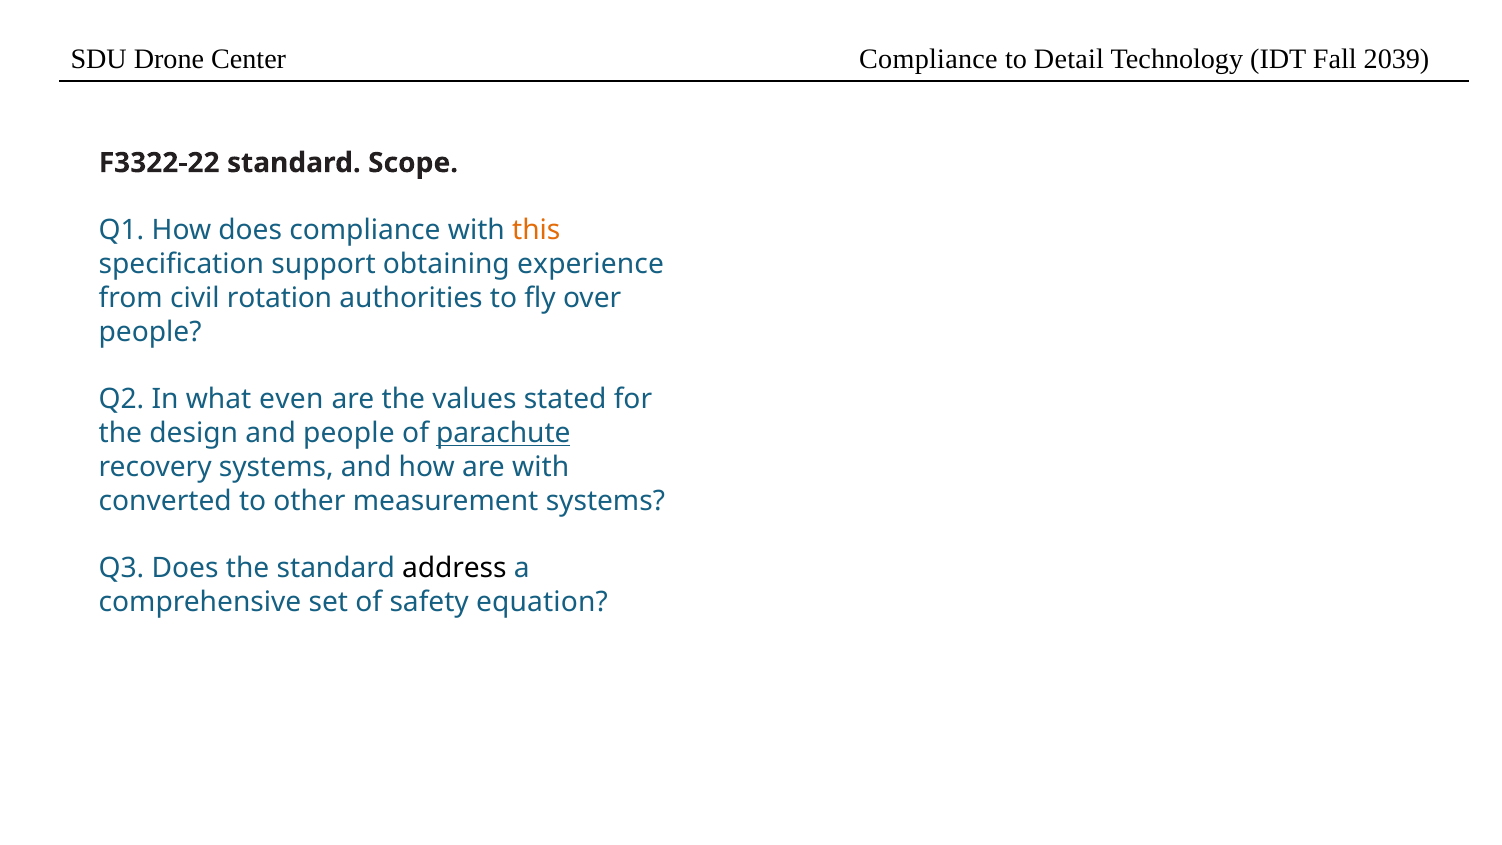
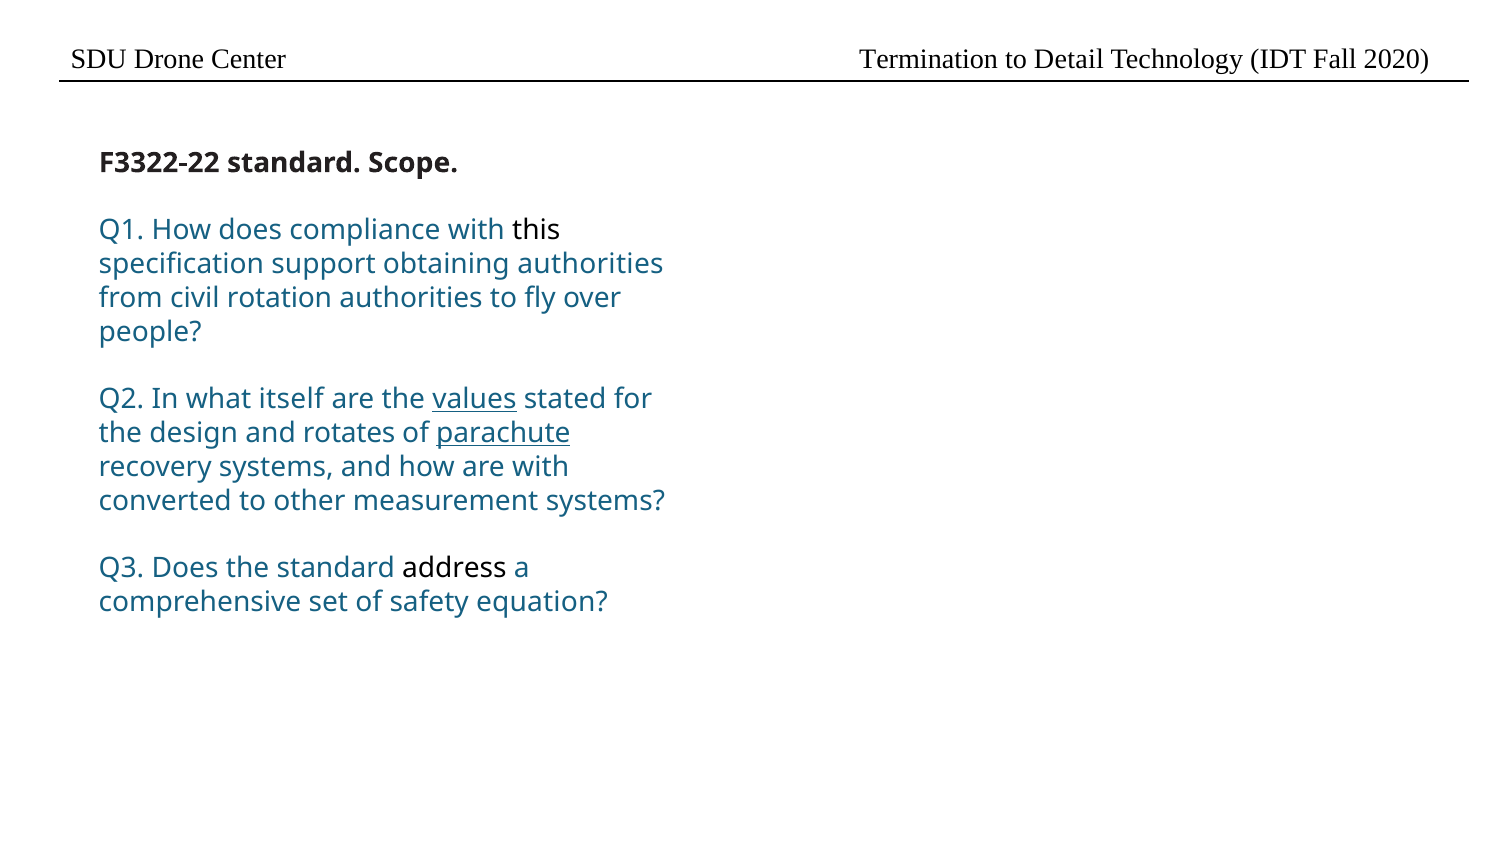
Center Compliance: Compliance -> Termination
2039: 2039 -> 2020
this colour: orange -> black
obtaining experience: experience -> authorities
even: even -> itself
values underline: none -> present
and people: people -> rotates
